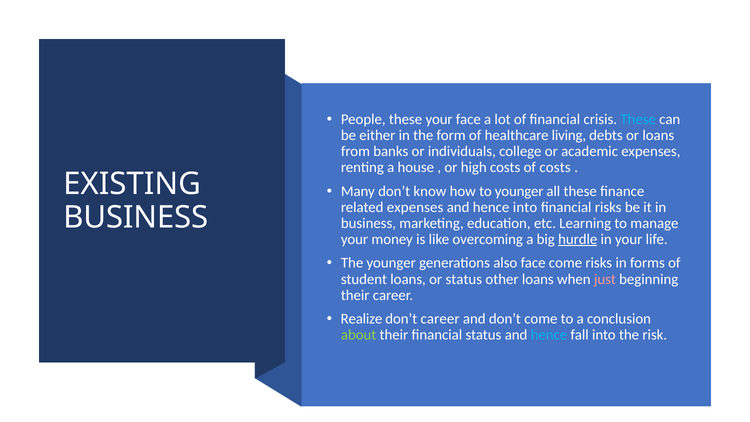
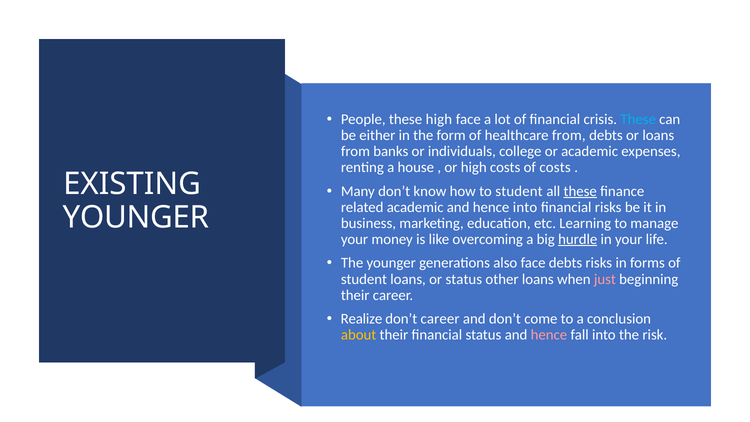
these your: your -> high
healthcare living: living -> from
to younger: younger -> student
these at (580, 191) underline: none -> present
related expenses: expenses -> academic
BUSINESS at (136, 217): BUSINESS -> YOUNGER
face come: come -> debts
about colour: light green -> yellow
hence at (549, 335) colour: light blue -> pink
